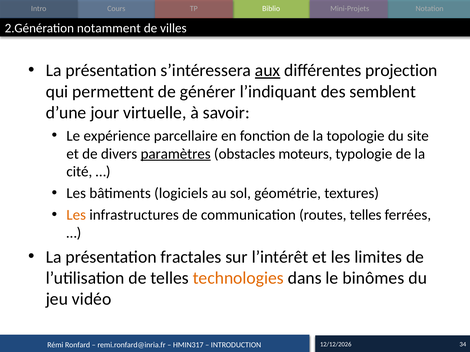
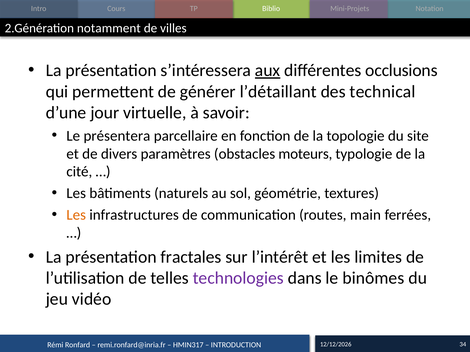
projection: projection -> occlusions
l’indiquant: l’indiquant -> l’détaillant
semblent: semblent -> technical
expérience: expérience -> présentera
paramètres underline: present -> none
logiciels: logiciels -> naturels
routes telles: telles -> main
technologies colour: orange -> purple
